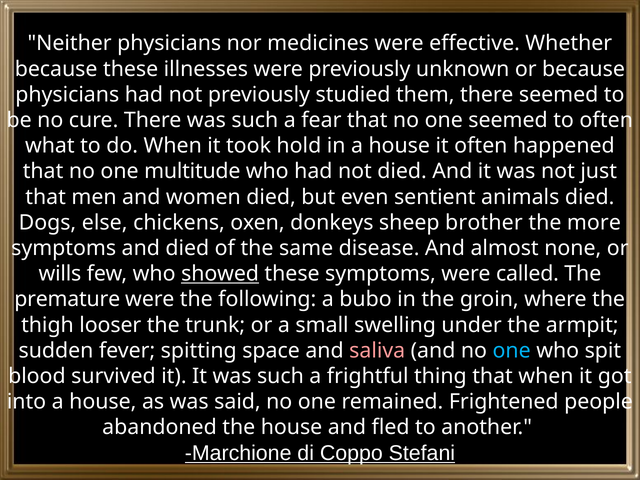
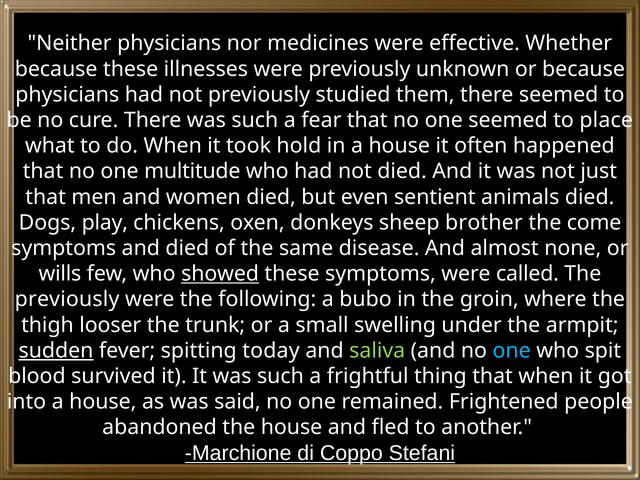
to often: often -> place
else: else -> play
more: more -> come
premature at (67, 299): premature -> previously
sudden underline: none -> present
space: space -> today
saliva colour: pink -> light green
